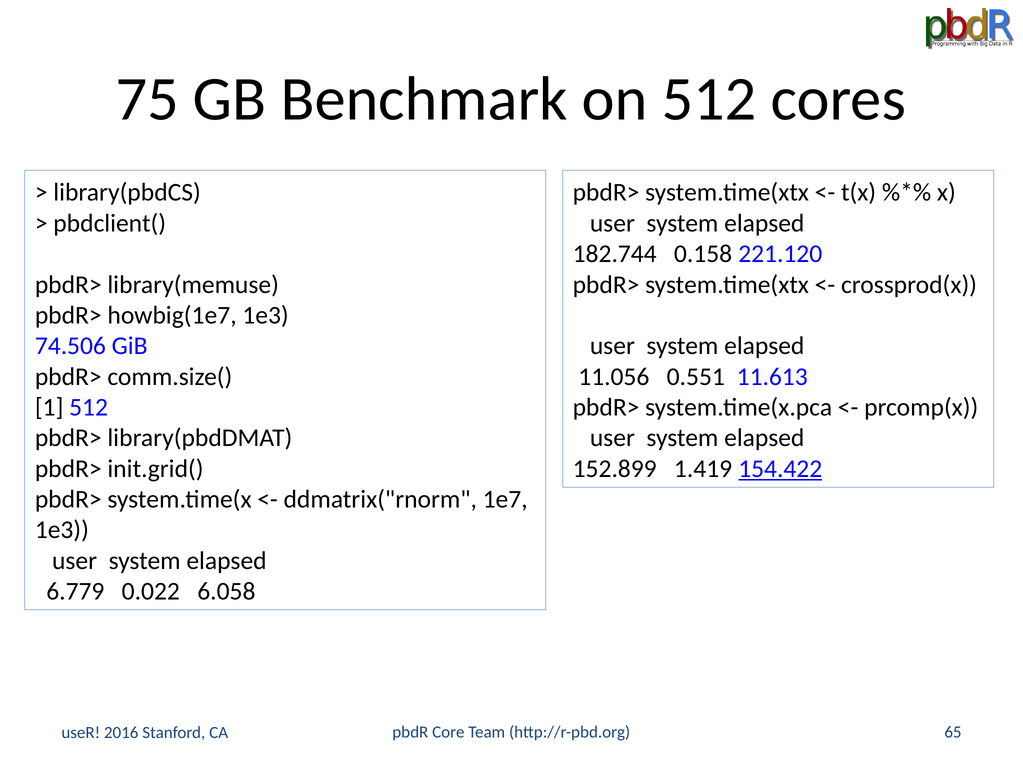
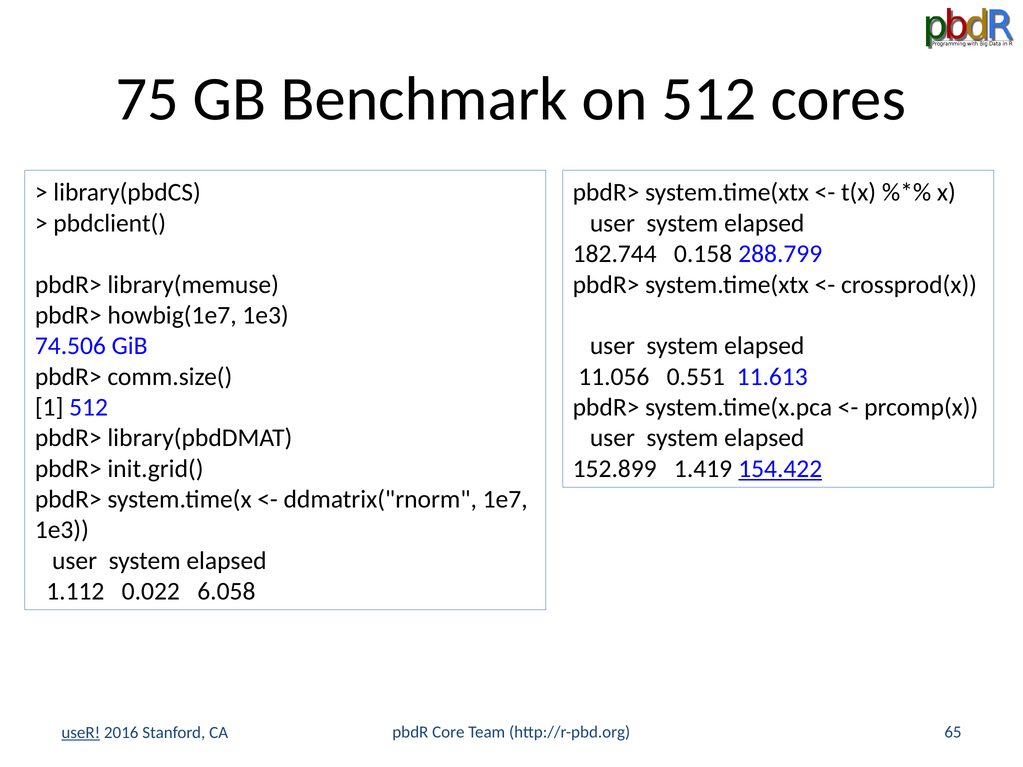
221.120: 221.120 -> 288.799
6.779: 6.779 -> 1.112
useR at (81, 733) underline: none -> present
